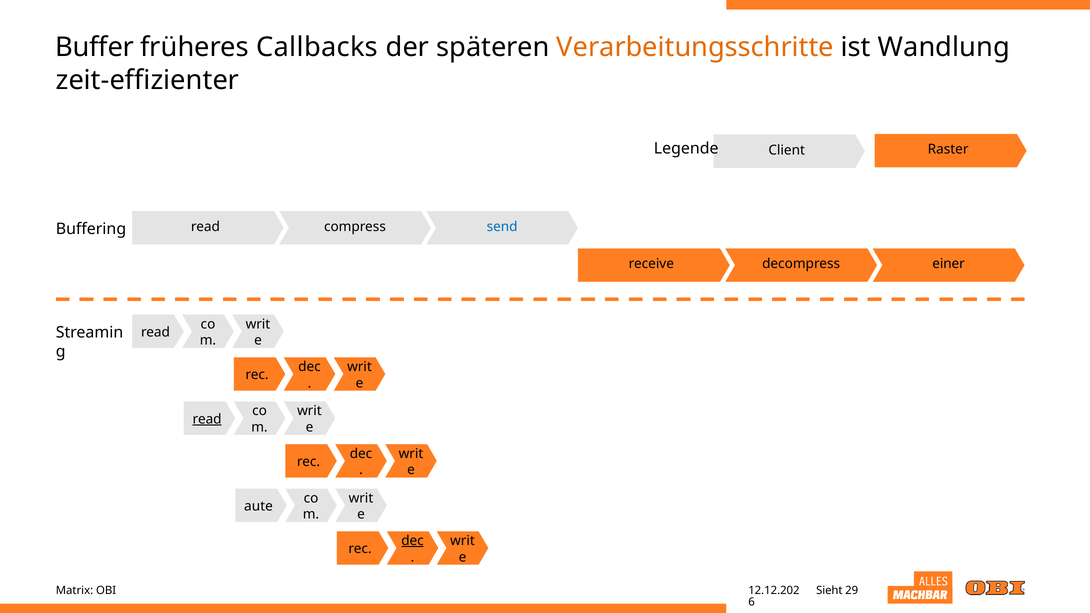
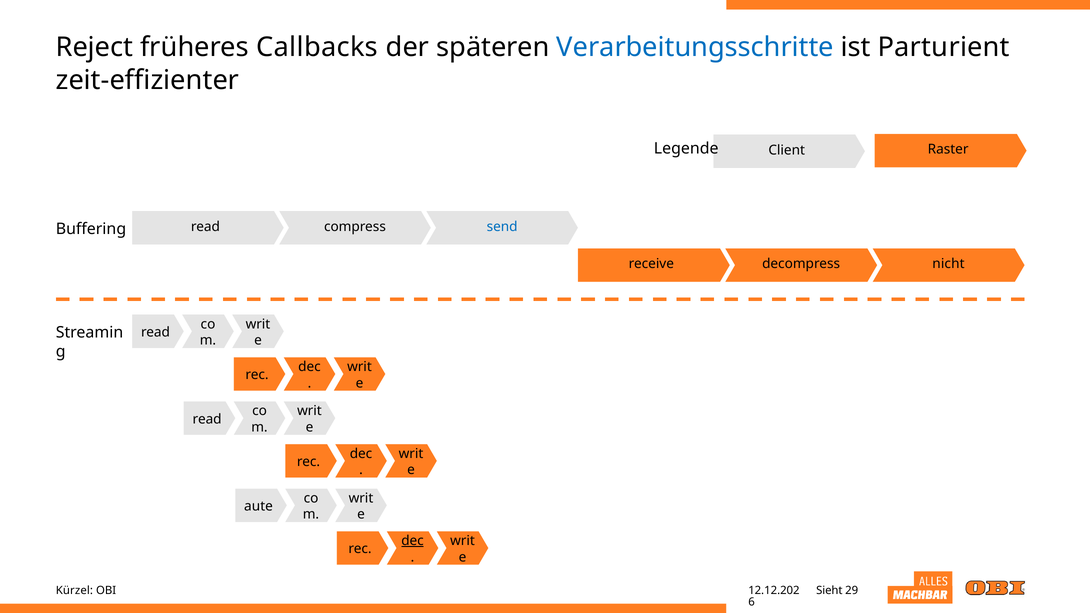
Buffer: Buffer -> Reject
Verarbeitungsschritte colour: orange -> blue
Wandlung: Wandlung -> Parturient
einer: einer -> nicht
read at (207, 419) underline: present -> none
Matrix: Matrix -> Kürzel
